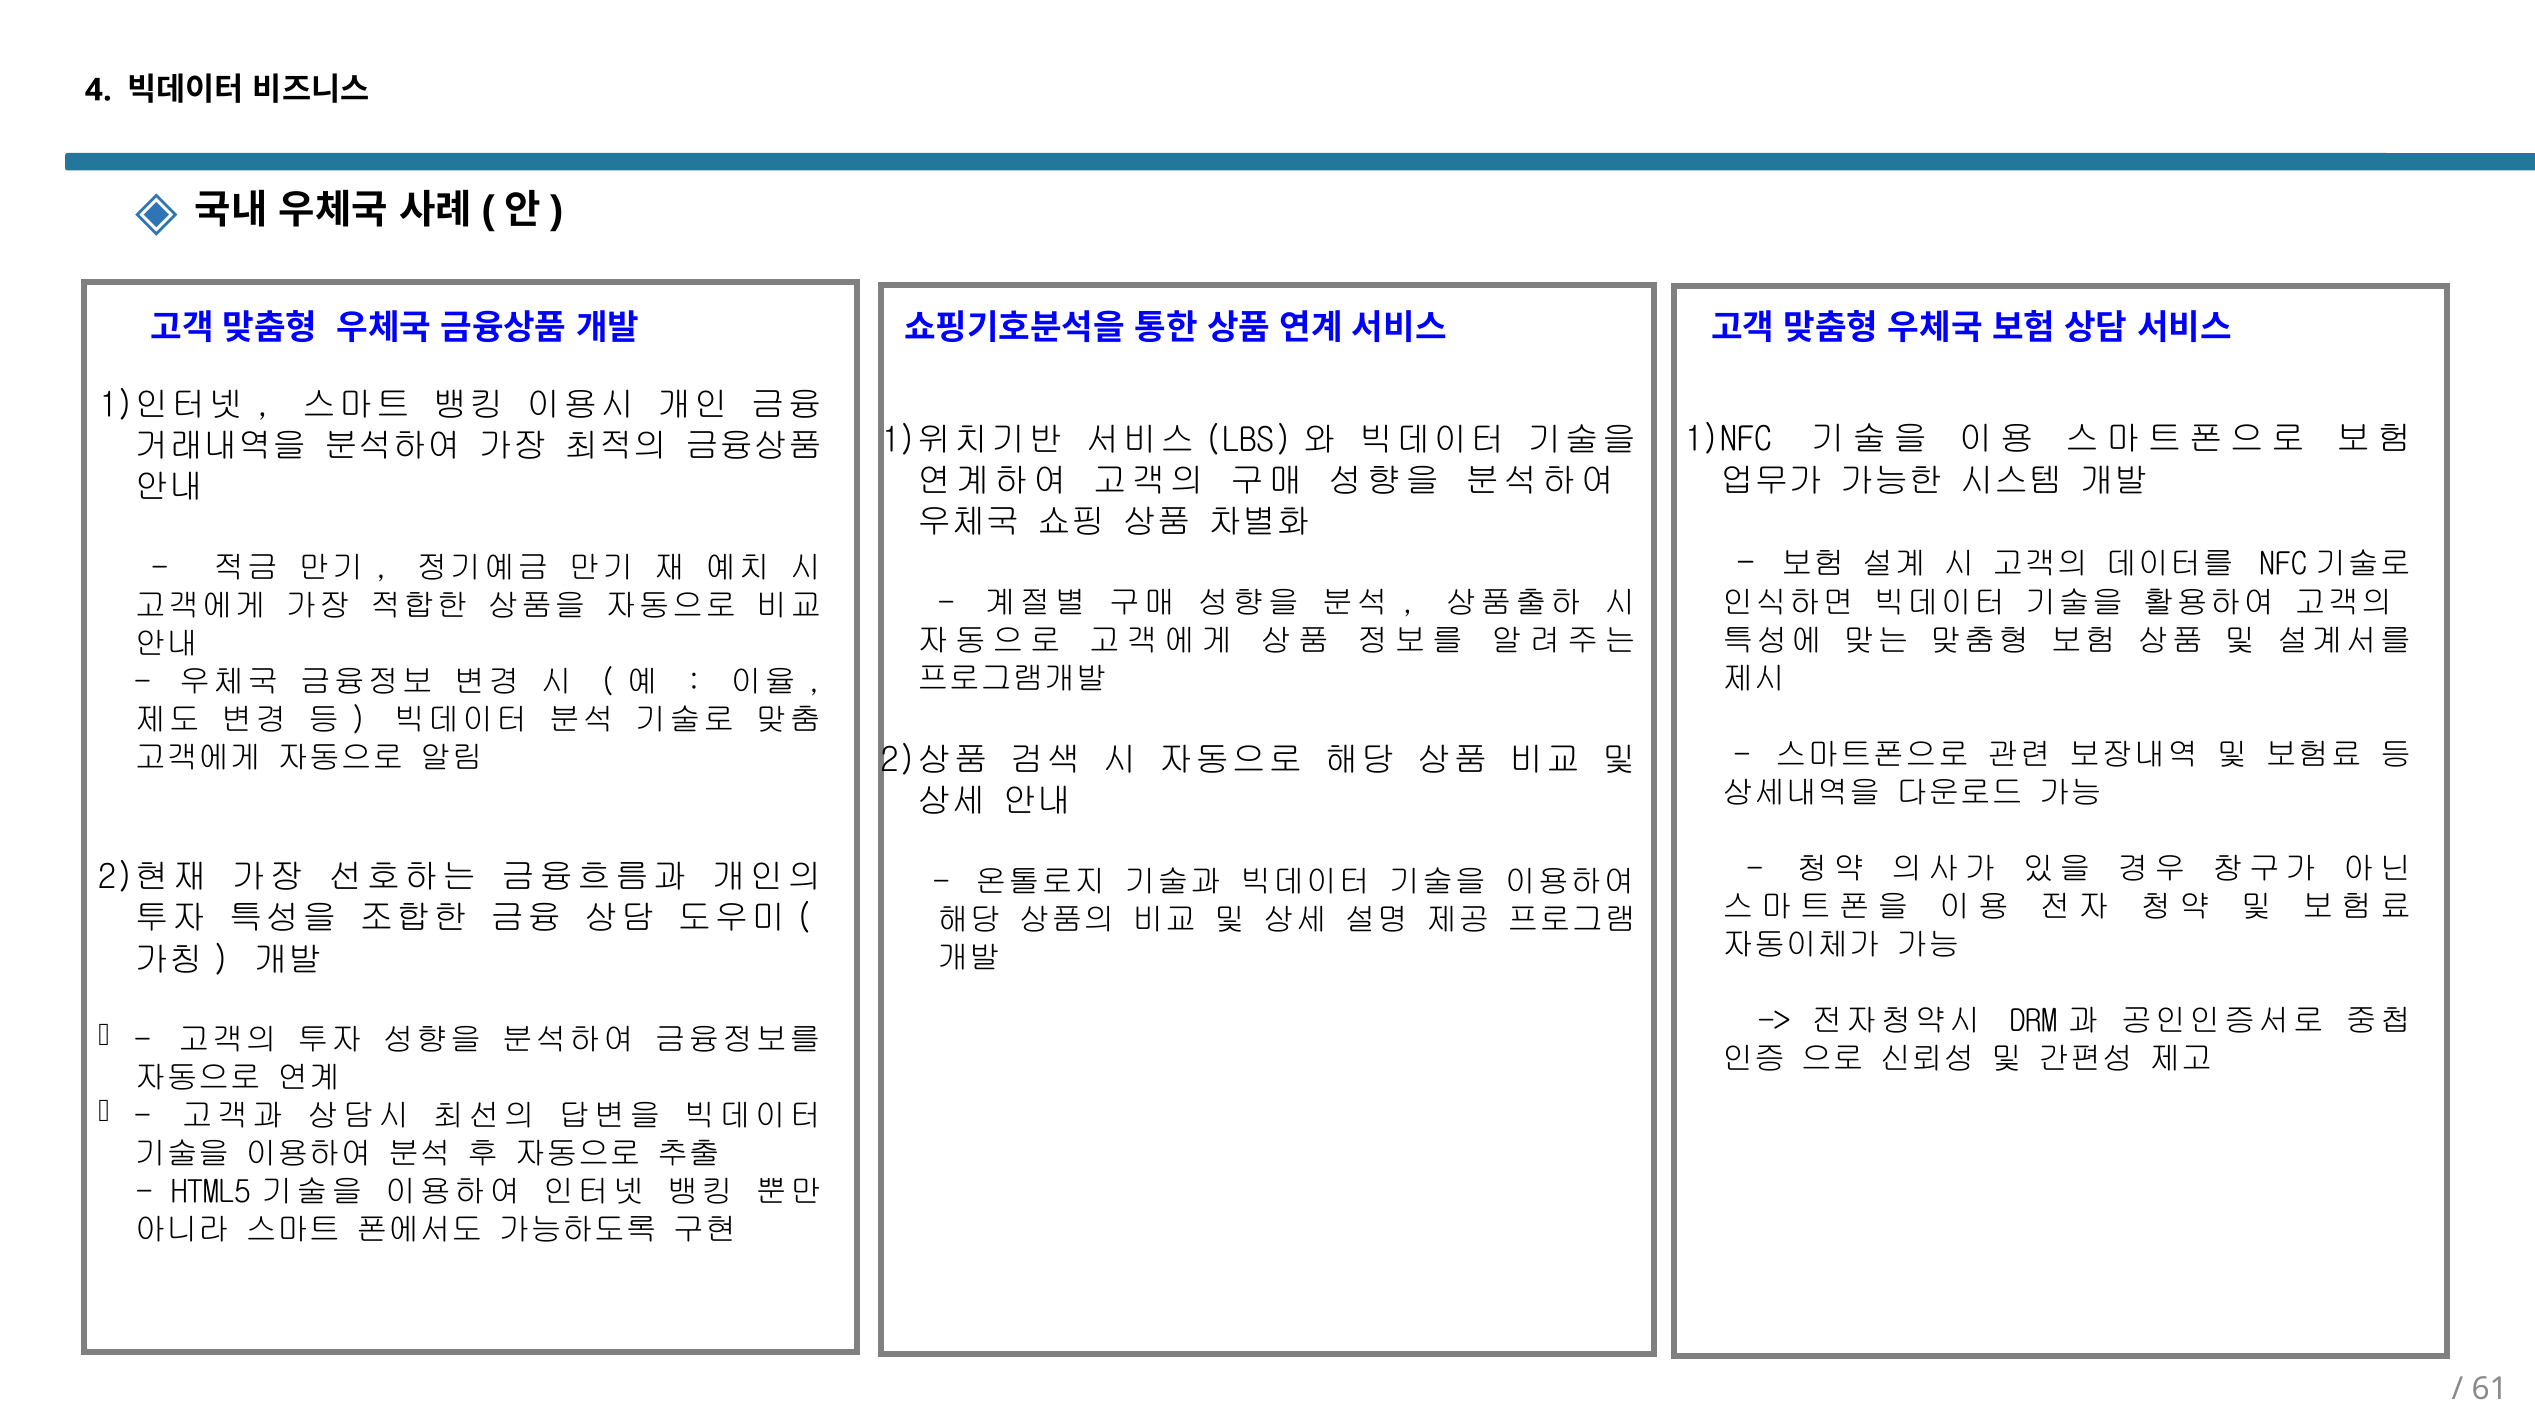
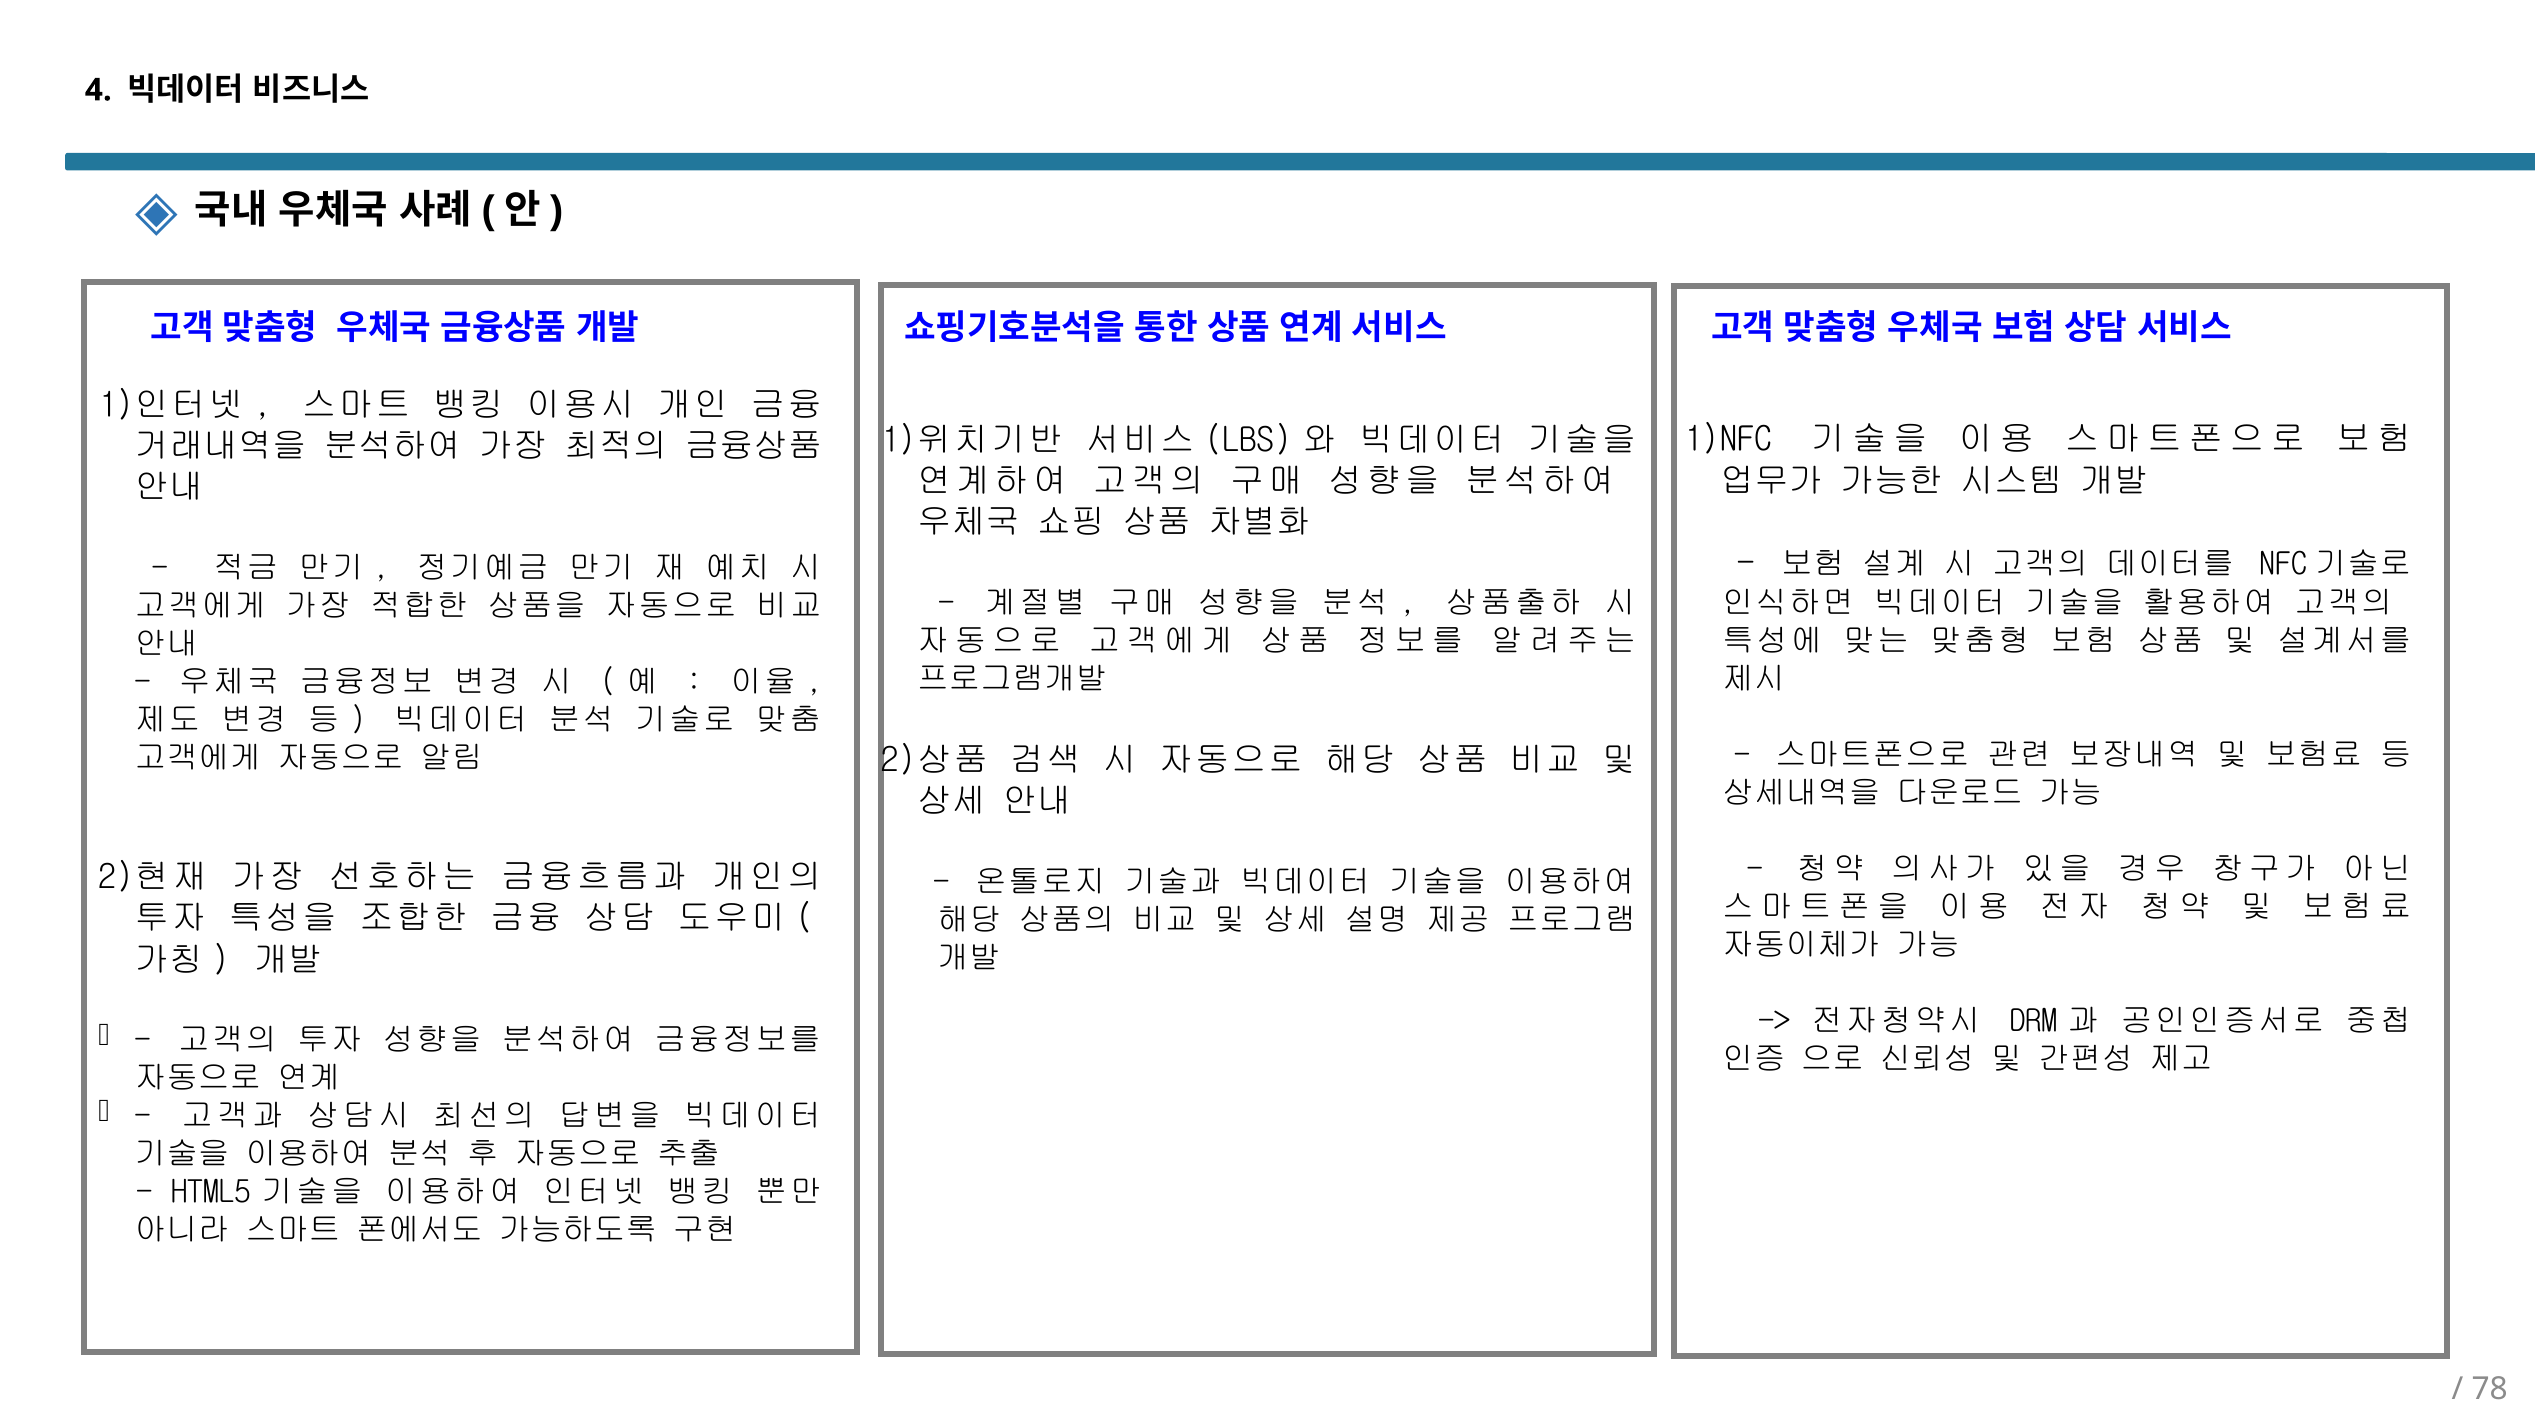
61: 61 -> 78
